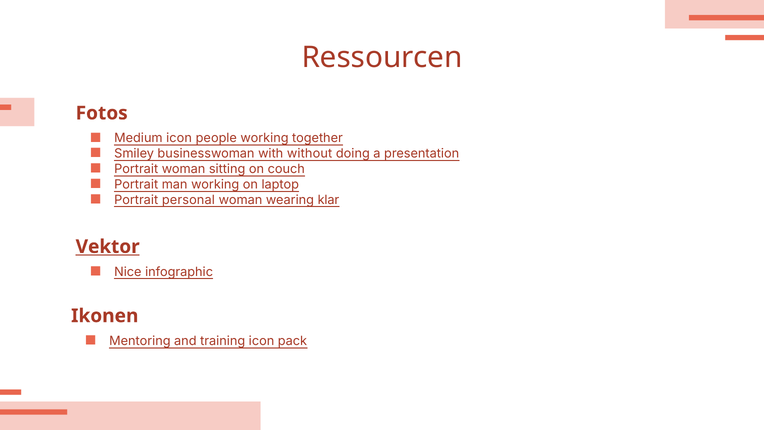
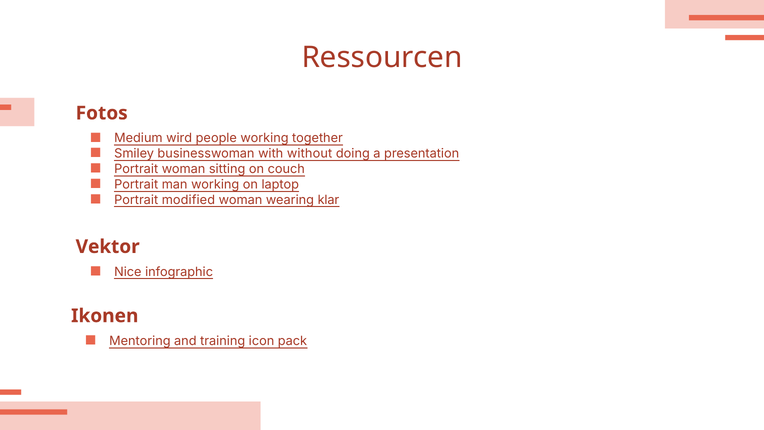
Medium icon: icon -> wird
personal: personal -> modified
Vektor underline: present -> none
